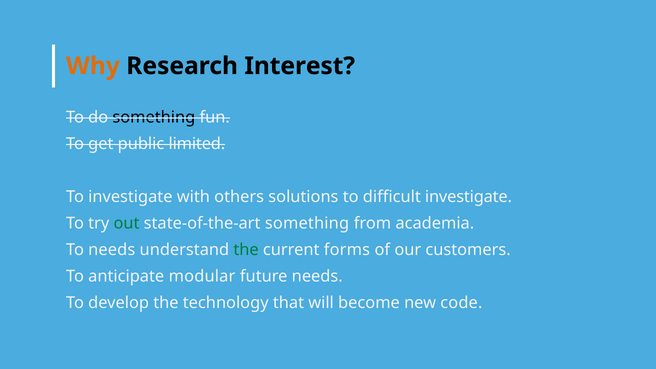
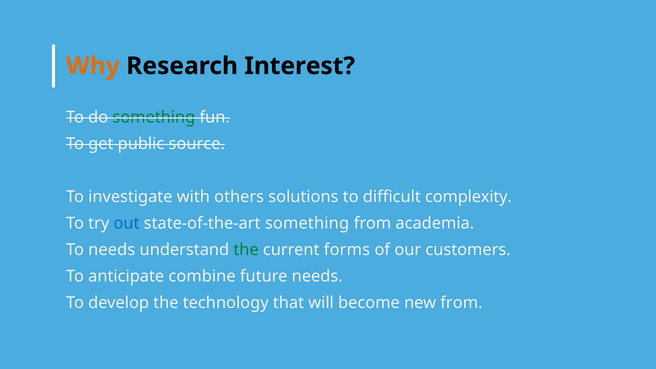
something at (154, 117) colour: black -> green
limited: limited -> source
difficult investigate: investigate -> complexity
out colour: green -> blue
modular: modular -> combine
new code: code -> from
